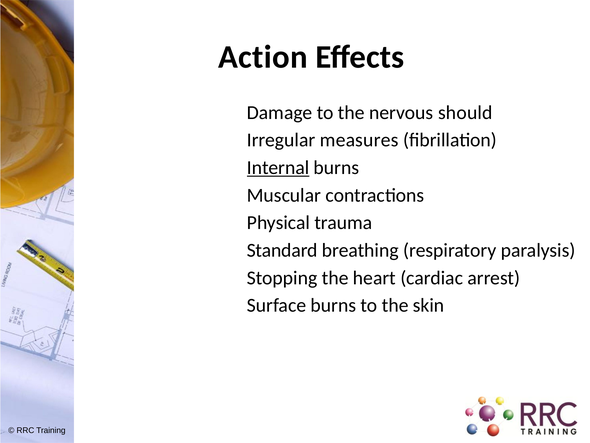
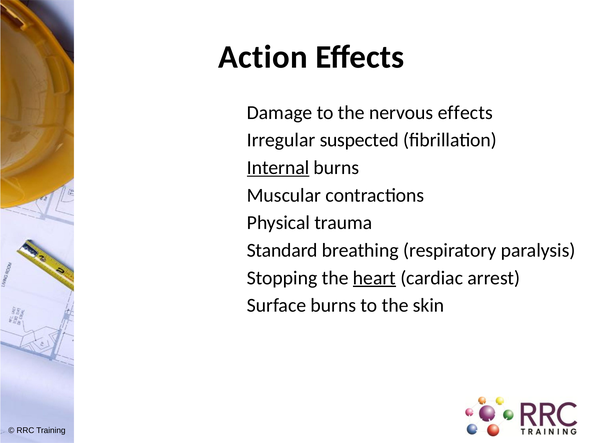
nervous should: should -> effects
measures: measures -> suspected
heart underline: none -> present
